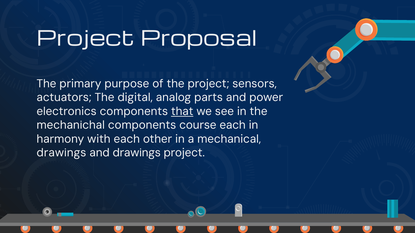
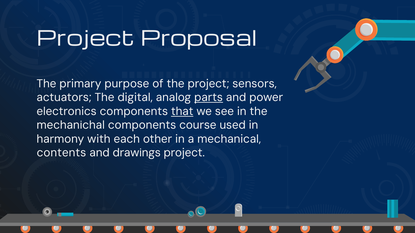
parts underline: none -> present
course each: each -> used
drawings at (61, 153): drawings -> contents
